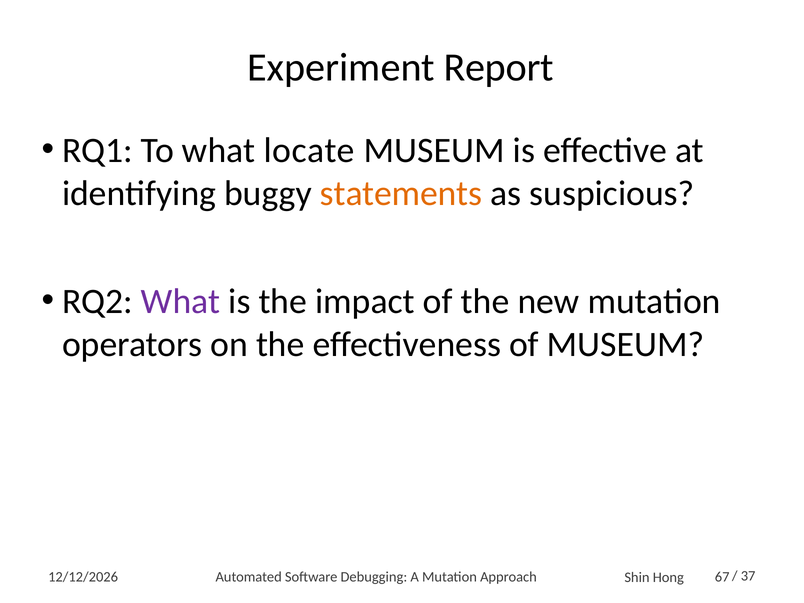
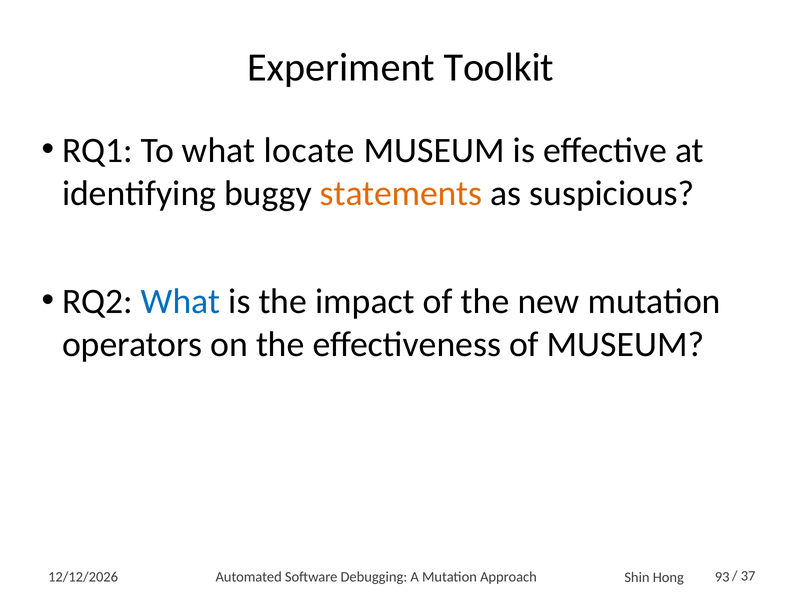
Report: Report -> Toolkit
What at (181, 302) colour: purple -> blue
67: 67 -> 93
